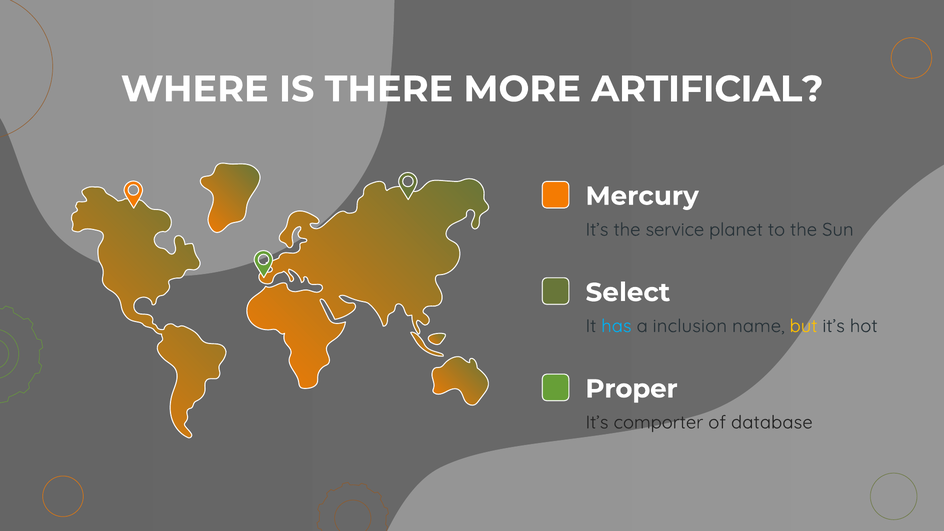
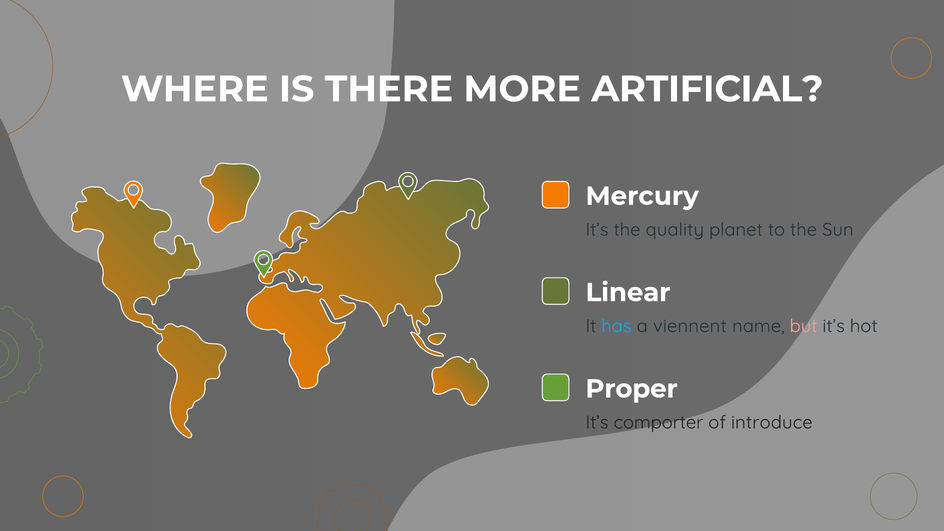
service: service -> quality
Select: Select -> Linear
inclusion: inclusion -> viennent
but colour: yellow -> pink
database: database -> introduce
